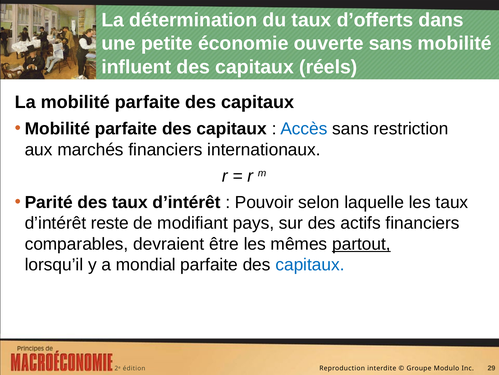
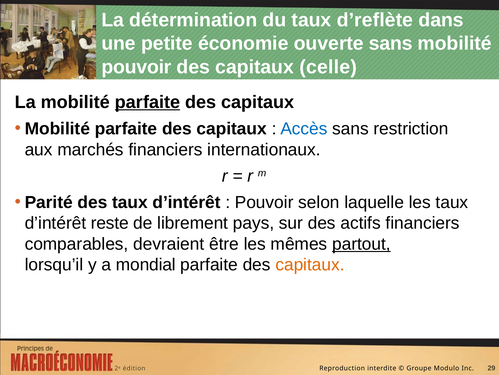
d’offerts: d’offerts -> d’reflète
influent at (136, 67): influent -> pouvoir
réels: réels -> celle
parfaite at (148, 102) underline: none -> present
modifiant: modifiant -> librement
capitaux at (310, 264) colour: blue -> orange
